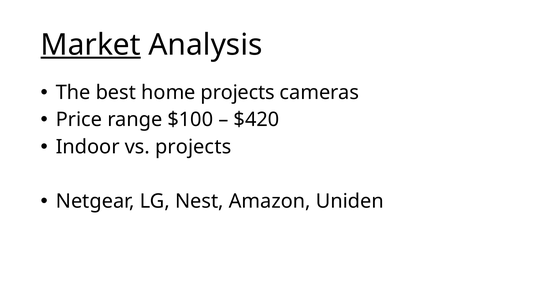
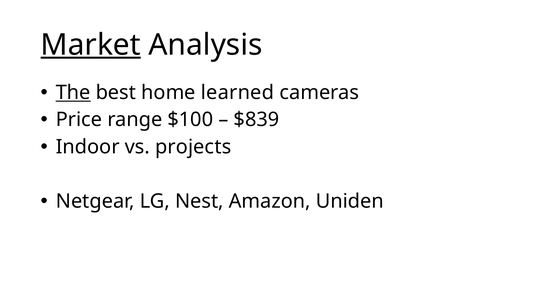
The underline: none -> present
home projects: projects -> learned
$420: $420 -> $839
